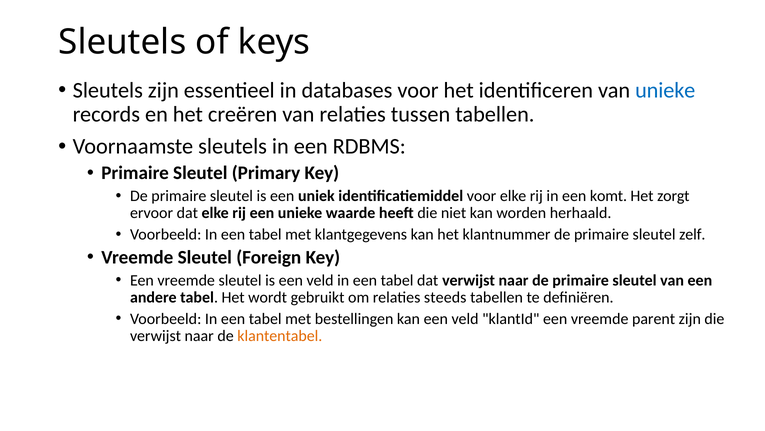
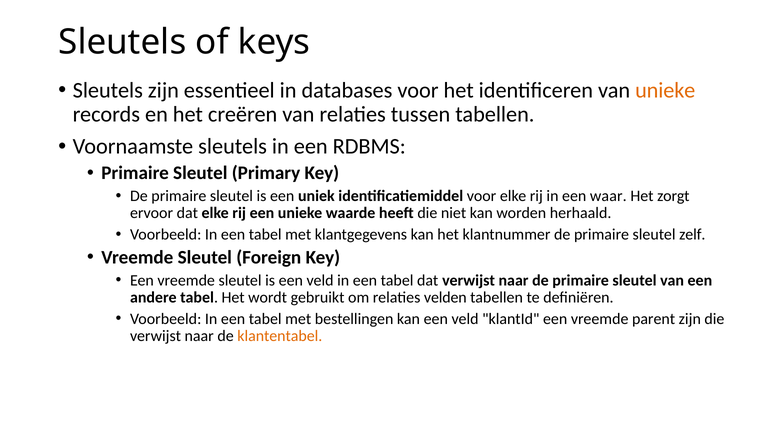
unieke at (665, 90) colour: blue -> orange
komt: komt -> waar
steeds: steeds -> velden
